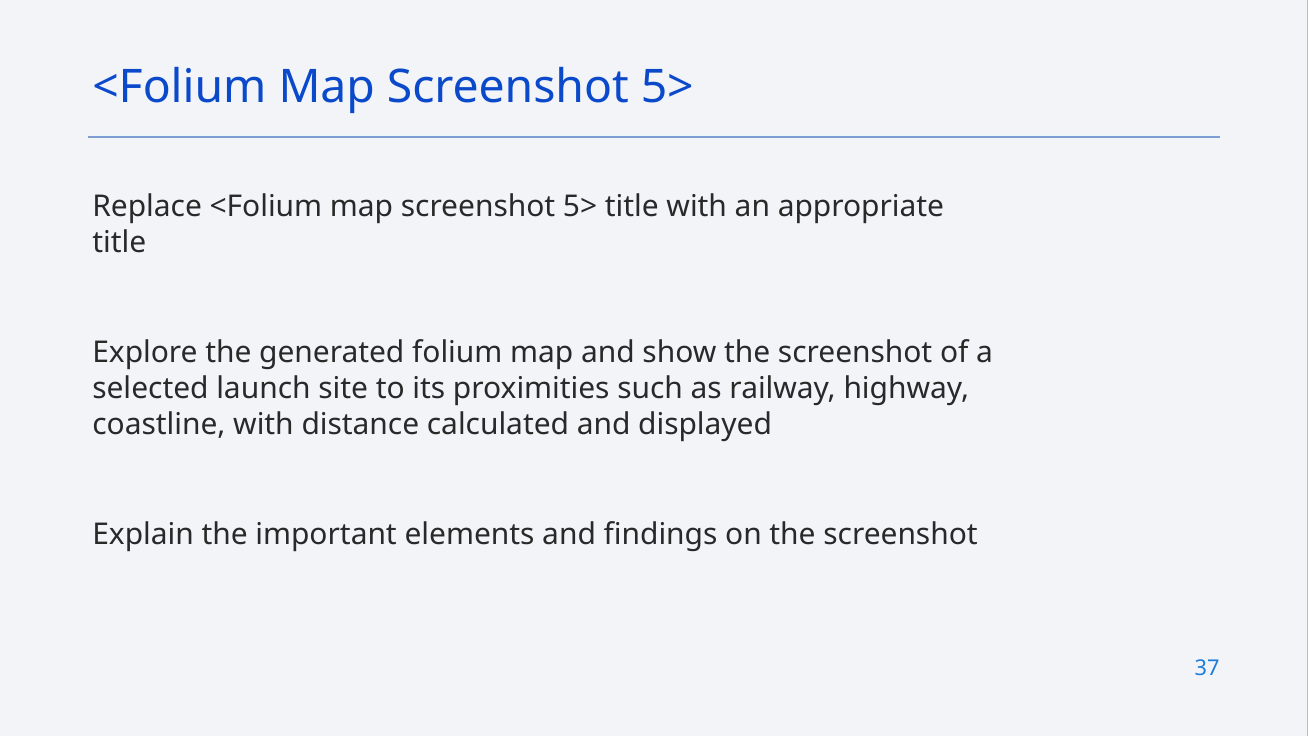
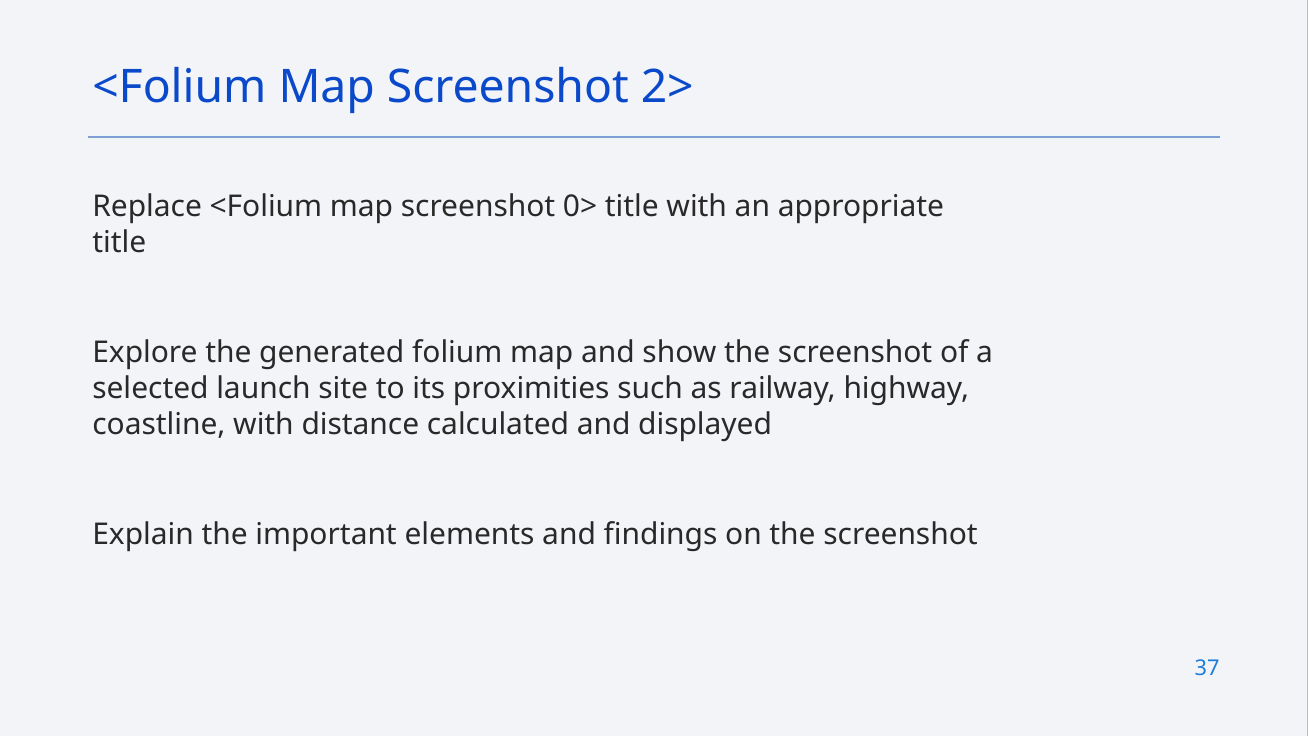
5> at (667, 87): 5> -> 2>
5> at (580, 206): 5> -> 0>
